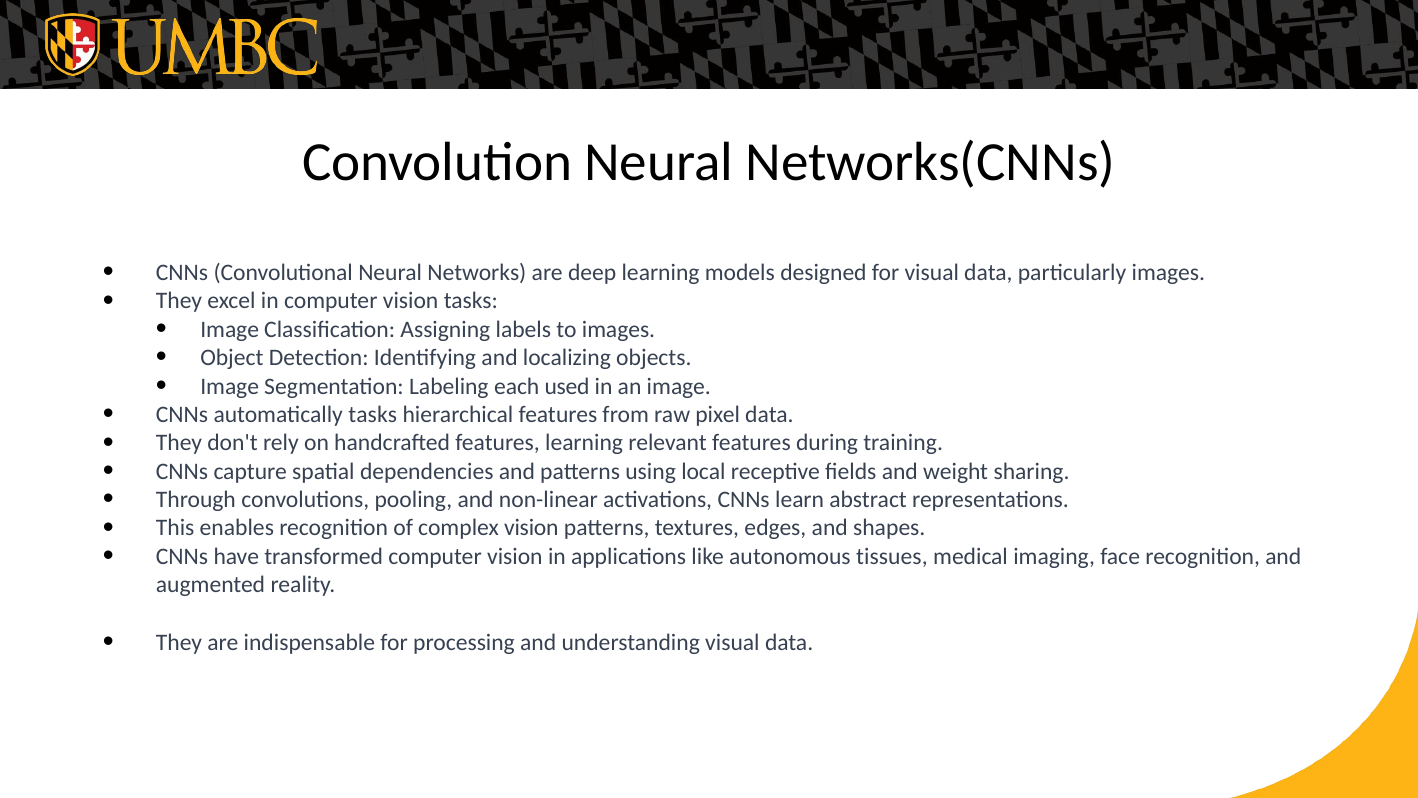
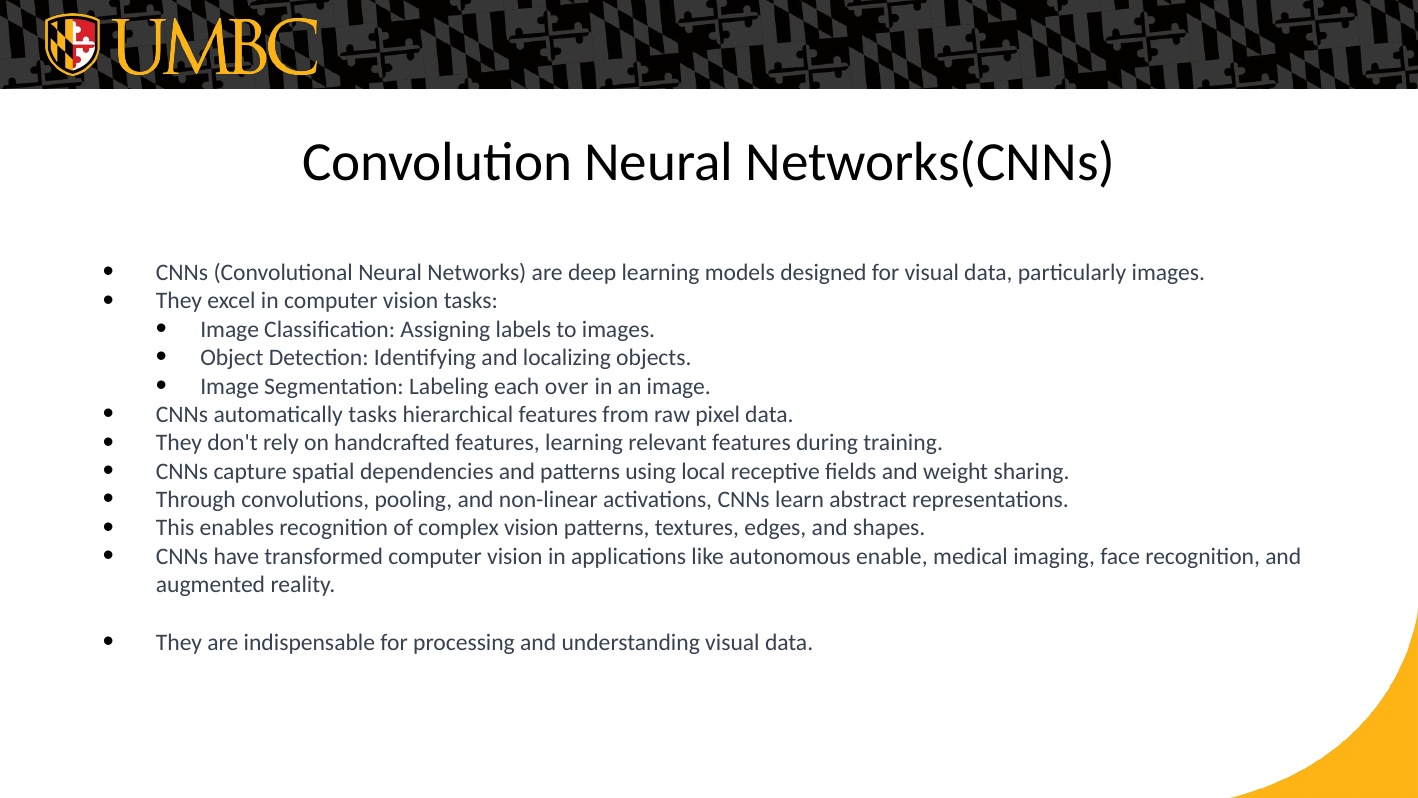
used: used -> over
tissues: tissues -> enable
